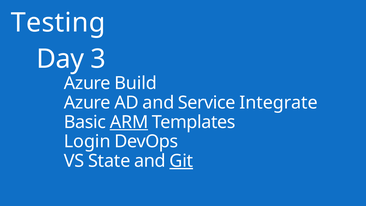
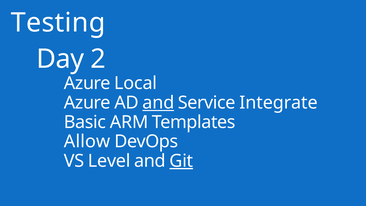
3: 3 -> 2
Build: Build -> Local
and at (158, 103) underline: none -> present
ARM underline: present -> none
Login: Login -> Allow
State: State -> Level
